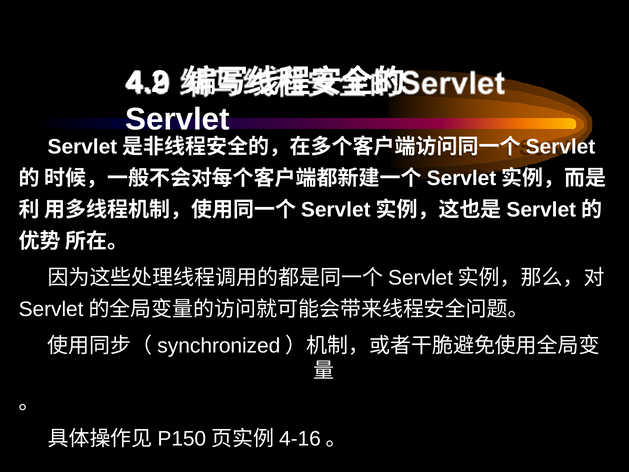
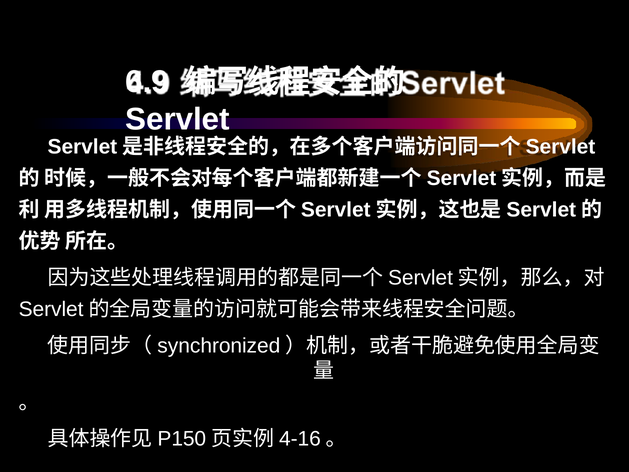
4.2: 4.2 -> 6.9
